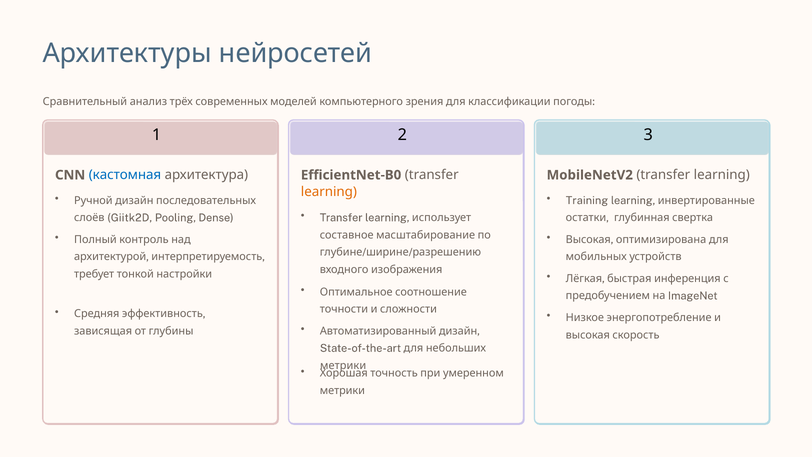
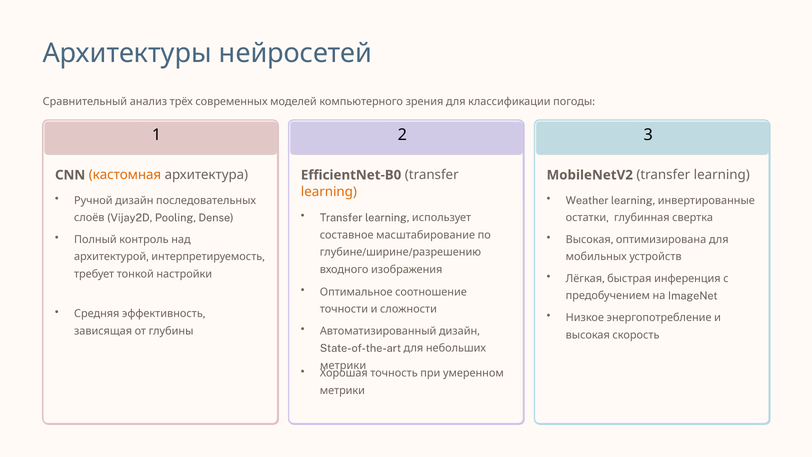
кастомная colour: blue -> orange
Training: Training -> Weather
Giitk2D: Giitk2D -> Vijay2D
